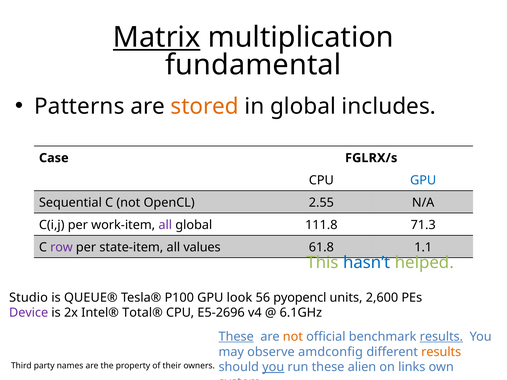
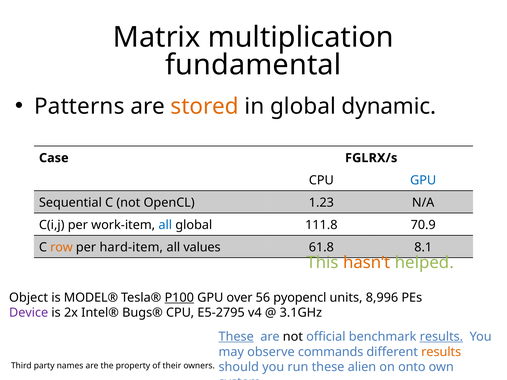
Matrix underline: present -> none
includes: includes -> dynamic
2.55: 2.55 -> 1.23
all at (165, 225) colour: purple -> blue
71.3: 71.3 -> 70.9
row colour: purple -> orange
state-item: state-item -> hard-item
1.1: 1.1 -> 8.1
hasn’t colour: blue -> orange
Studio: Studio -> Object
QUEUE®: QUEUE® -> MODEL®
P100 underline: none -> present
look: look -> over
2,600: 2,600 -> 8,996
Total®: Total® -> Bugs®
E5-2696: E5-2696 -> E5-2795
6.1GHz: 6.1GHz -> 3.1GHz
not at (293, 337) colour: orange -> black
amdconfig: amdconfig -> commands
you at (273, 367) underline: present -> none
links: links -> onto
